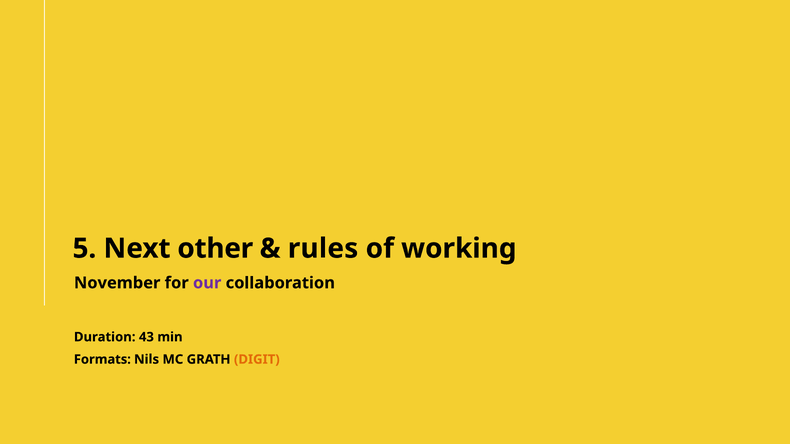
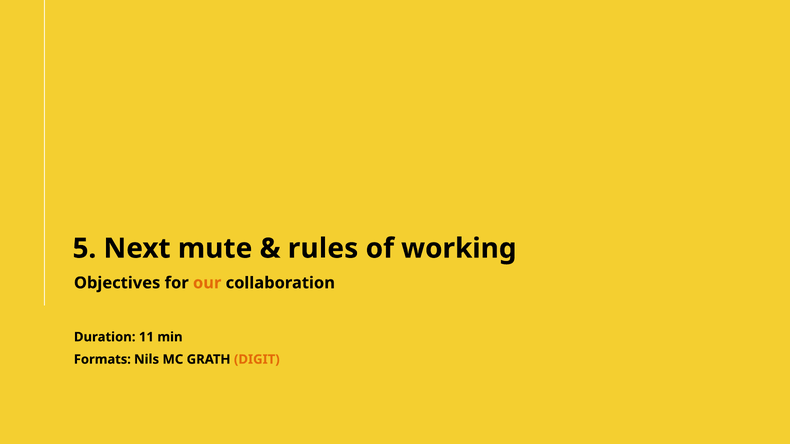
other: other -> mute
November: November -> Objectives
our colour: purple -> orange
43: 43 -> 11
